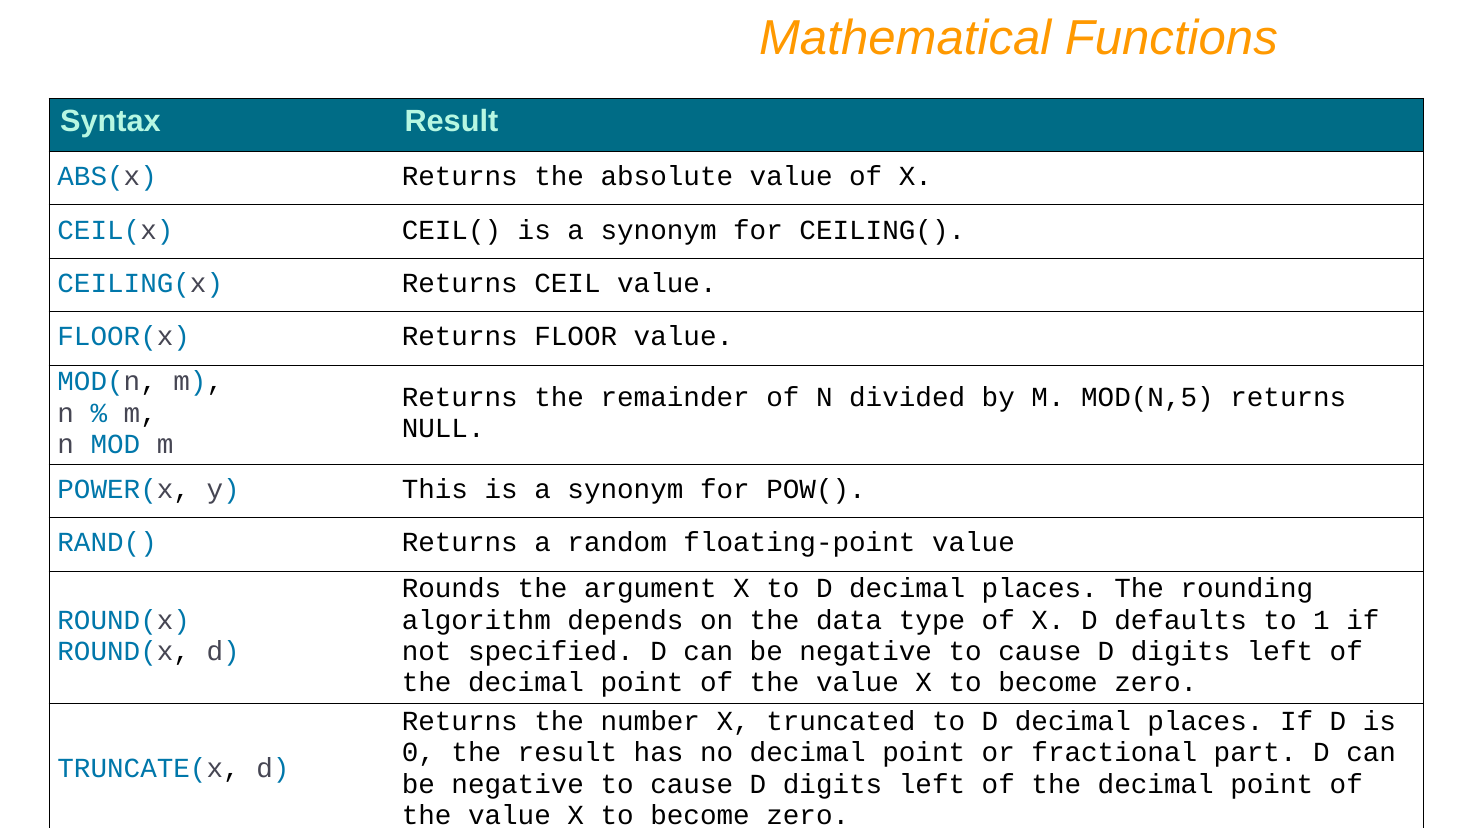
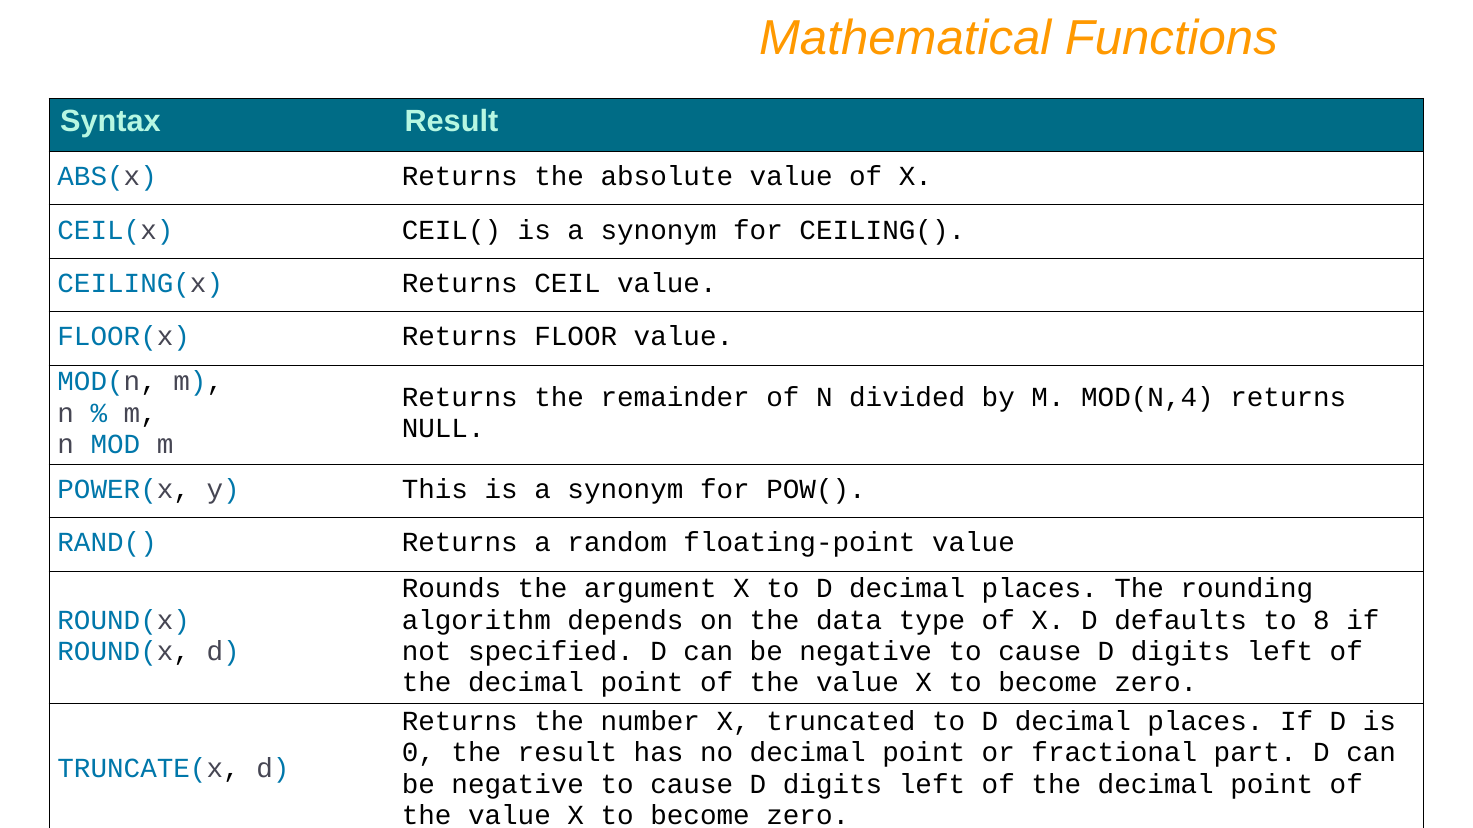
MOD(N,5: MOD(N,5 -> MOD(N,4
1: 1 -> 8
